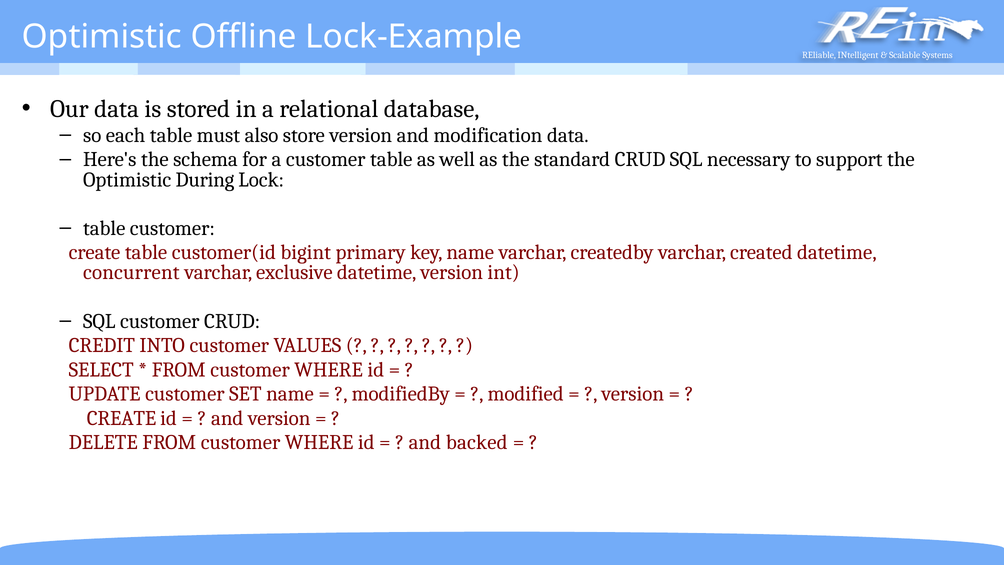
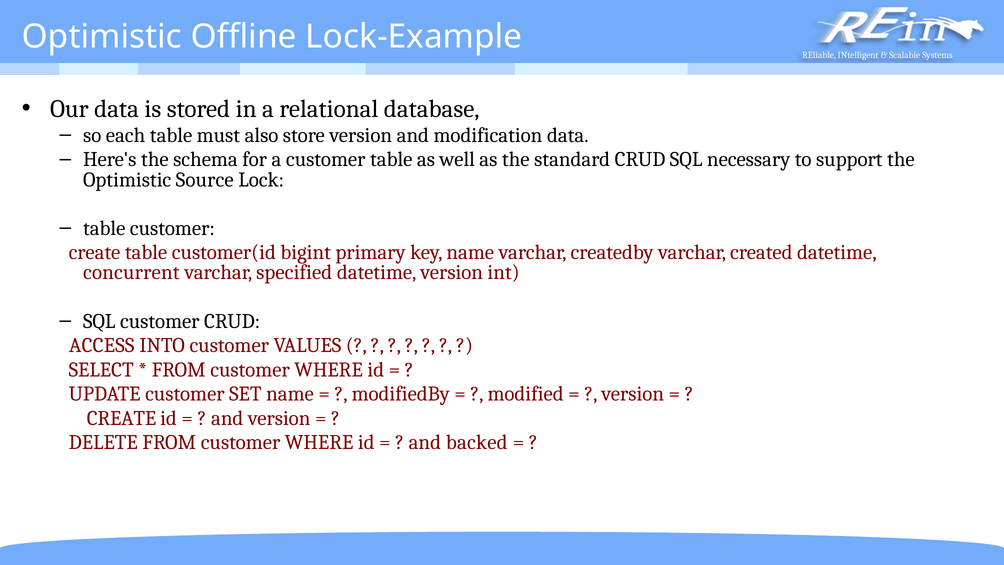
During: During -> Source
exclusive: exclusive -> specified
CREDIT: CREDIT -> ACCESS
